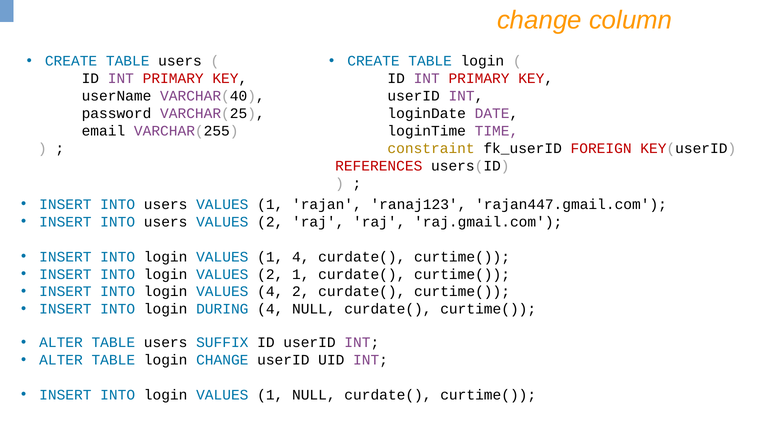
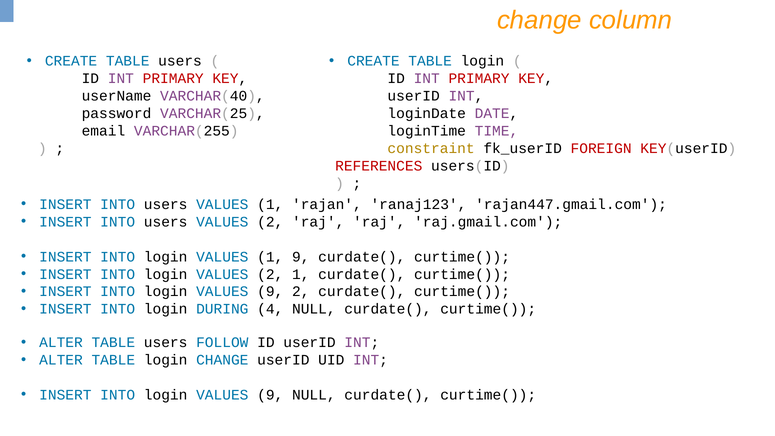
1 4: 4 -> 9
4 at (270, 292): 4 -> 9
SUFFIX: SUFFIX -> FOLLOW
1 at (270, 395): 1 -> 9
